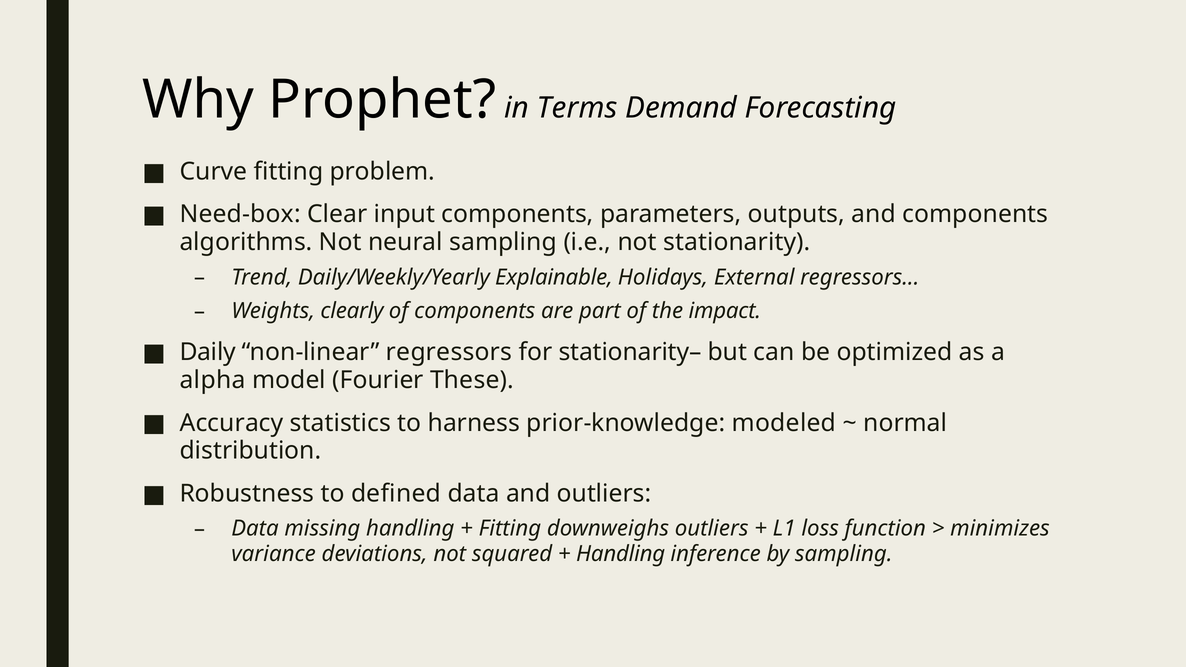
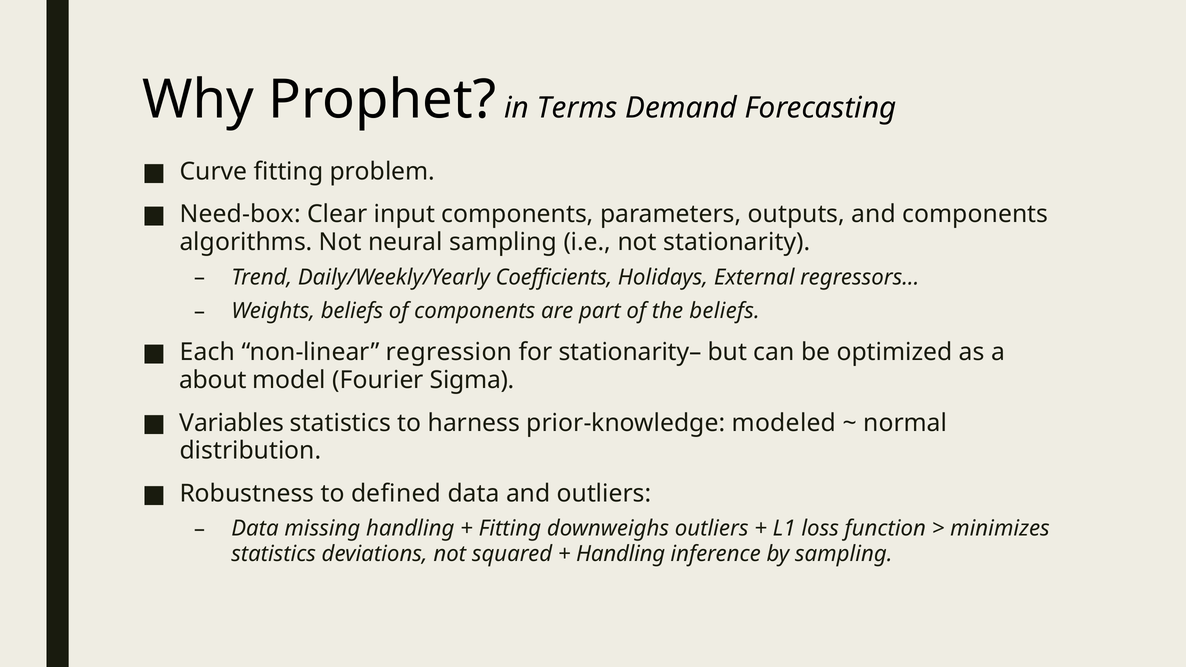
Explainable: Explainable -> Coefficients
Weights clearly: clearly -> beliefs
the impact: impact -> beliefs
Daily: Daily -> Each
non-linear regressors: regressors -> regression
alpha: alpha -> about
These: These -> Sigma
Accuracy: Accuracy -> Variables
variance at (274, 554): variance -> statistics
